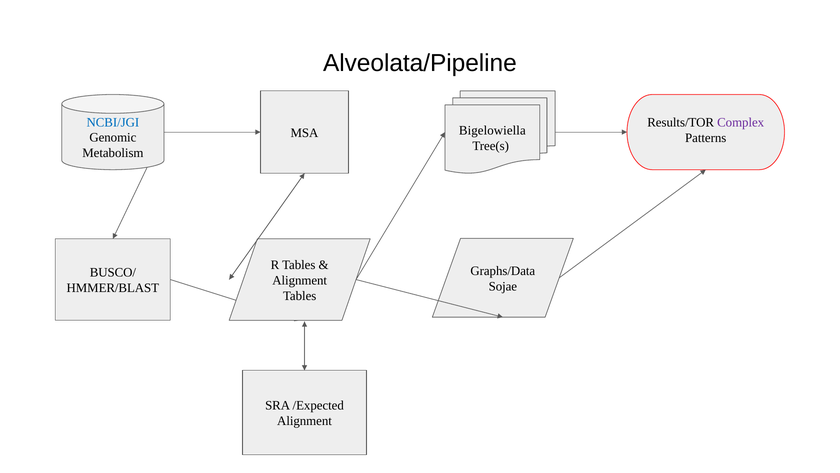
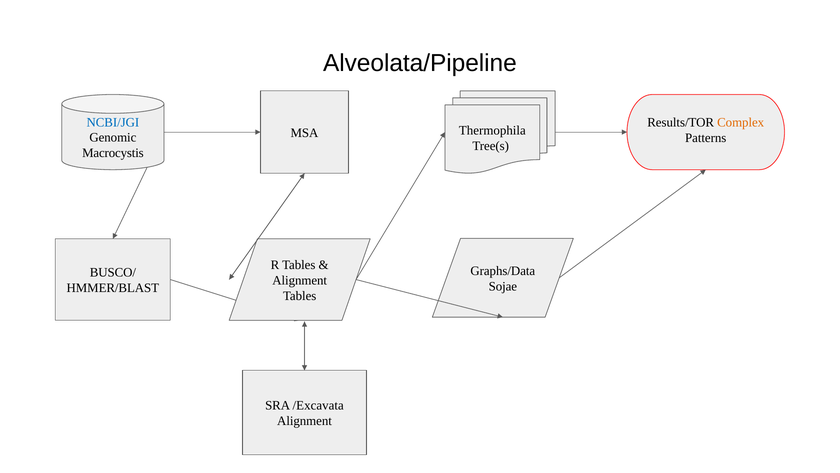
Complex colour: purple -> orange
Bigelowiella: Bigelowiella -> Thermophila
Metabolism: Metabolism -> Macrocystis
/Expected: /Expected -> /Excavata
